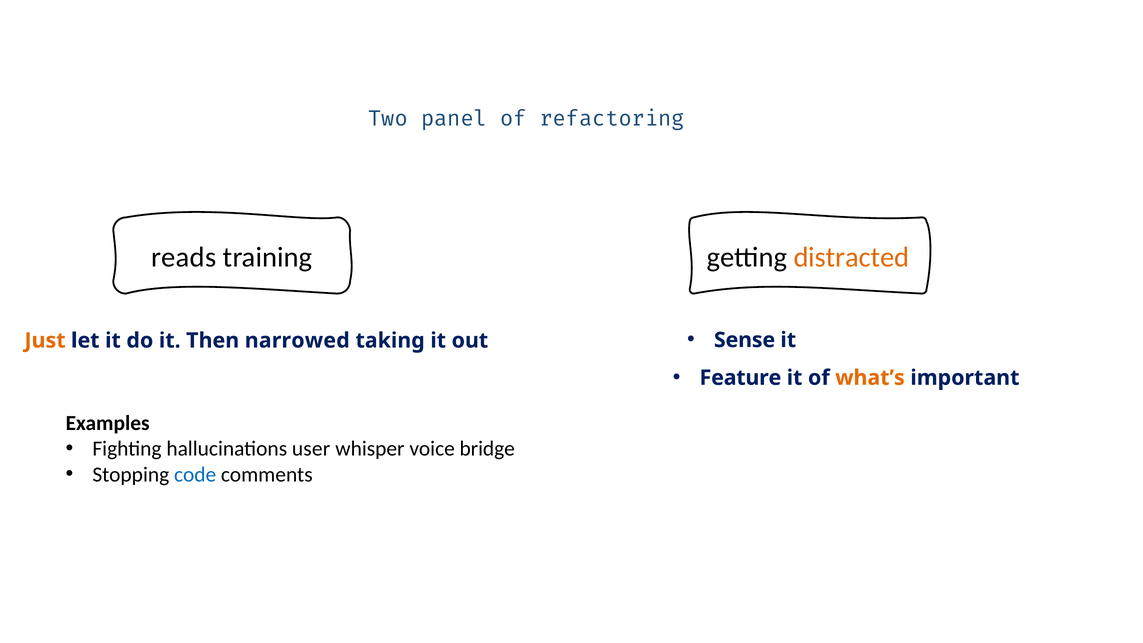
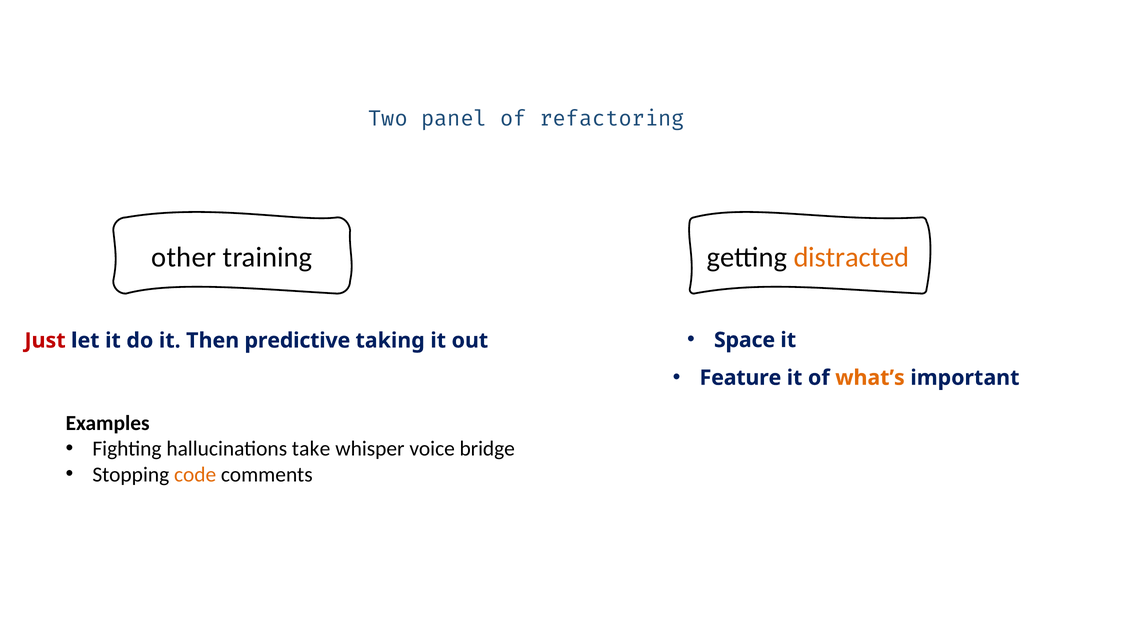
reads: reads -> other
Just colour: orange -> red
narrowed: narrowed -> predictive
Sense: Sense -> Space
user: user -> take
code colour: blue -> orange
